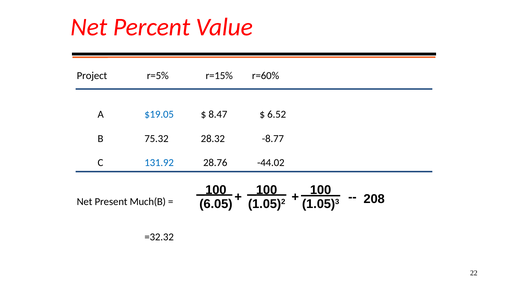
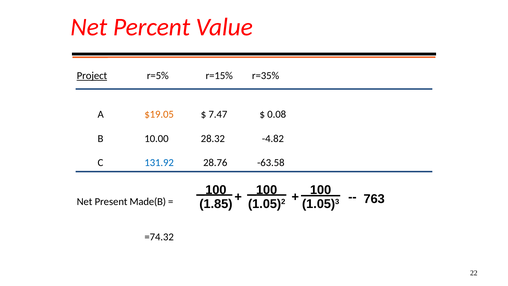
Project underline: none -> present
r=60%: r=60% -> r=35%
$19.05 colour: blue -> orange
8.47: 8.47 -> 7.47
6.52: 6.52 -> 0.08
75.32: 75.32 -> 10.00
-8.77: -8.77 -> -4.82
-44.02: -44.02 -> -63.58
Much(B: Much(B -> Made(B
6.05: 6.05 -> 1.85
208: 208 -> 763
=32.32: =32.32 -> =74.32
